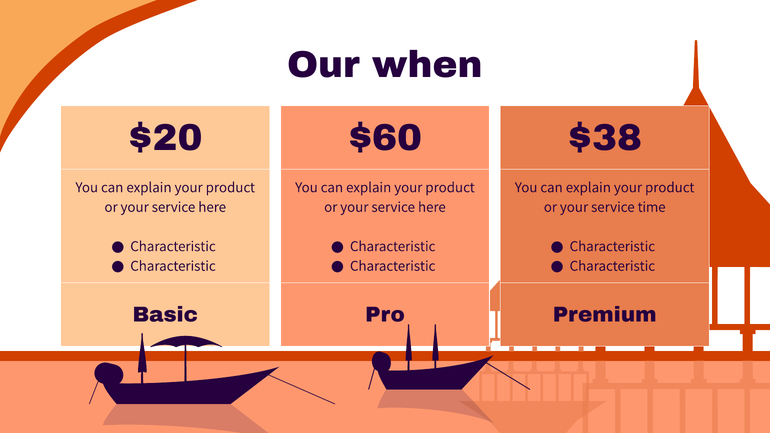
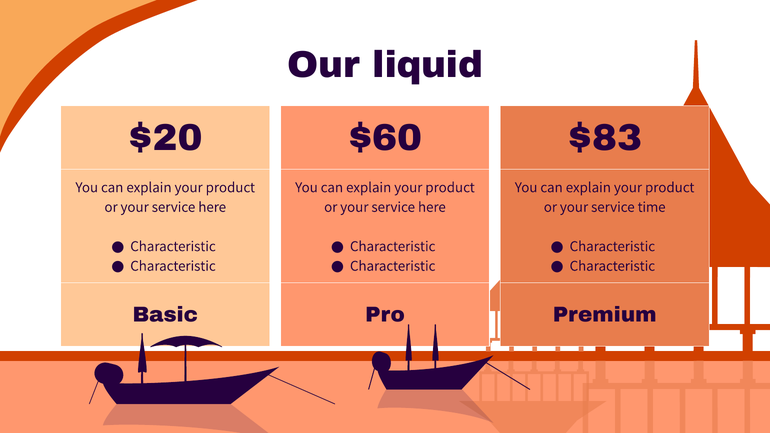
when: when -> liquid
$38: $38 -> $83
